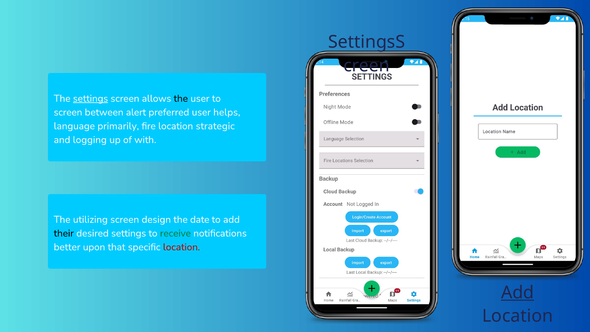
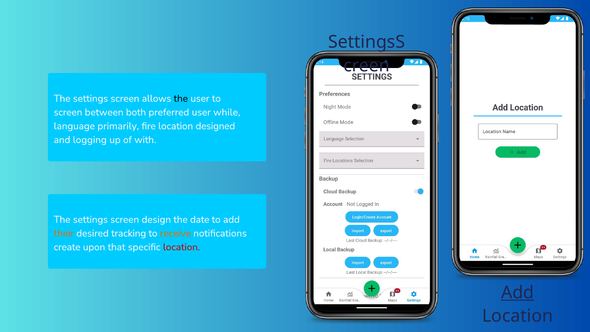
settings at (91, 98) underline: present -> none
alert: alert -> both
helps: helps -> while
strategic: strategic -> designed
utilizing at (90, 219): utilizing -> settings
their colour: black -> orange
desired settings: settings -> tracking
receive colour: green -> orange
better: better -> create
